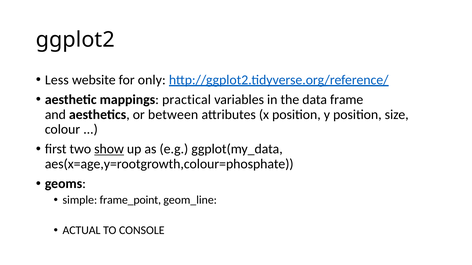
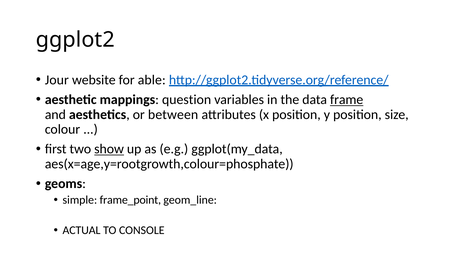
Less: Less -> Jour
only: only -> able
practical: practical -> question
frame underline: none -> present
